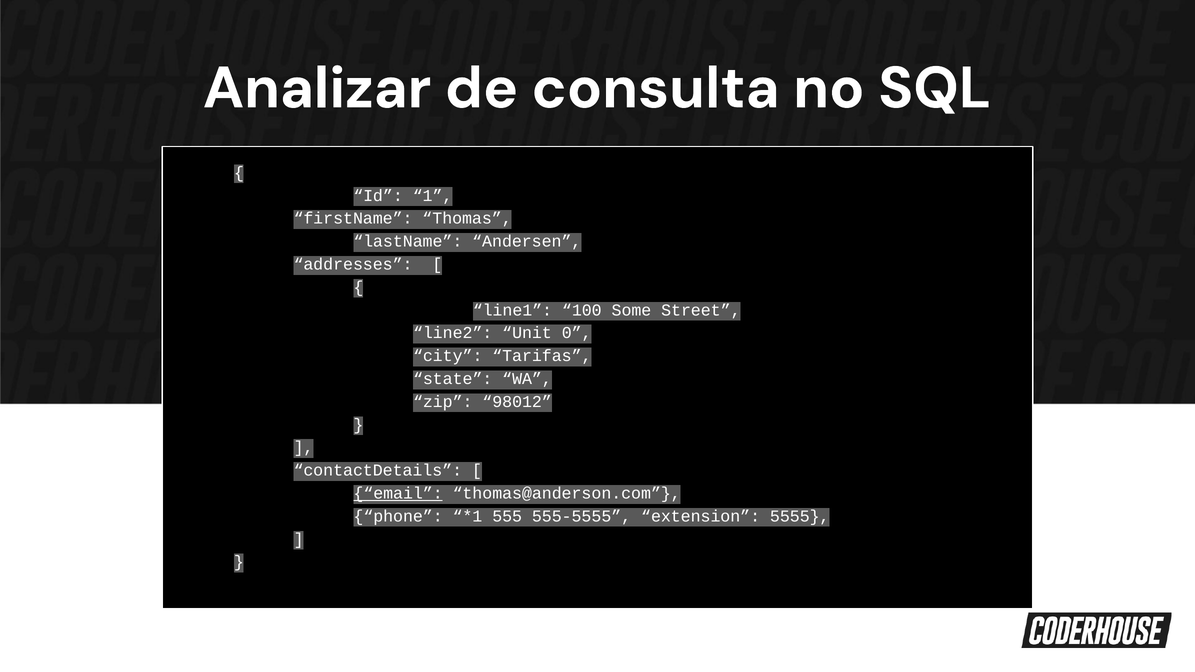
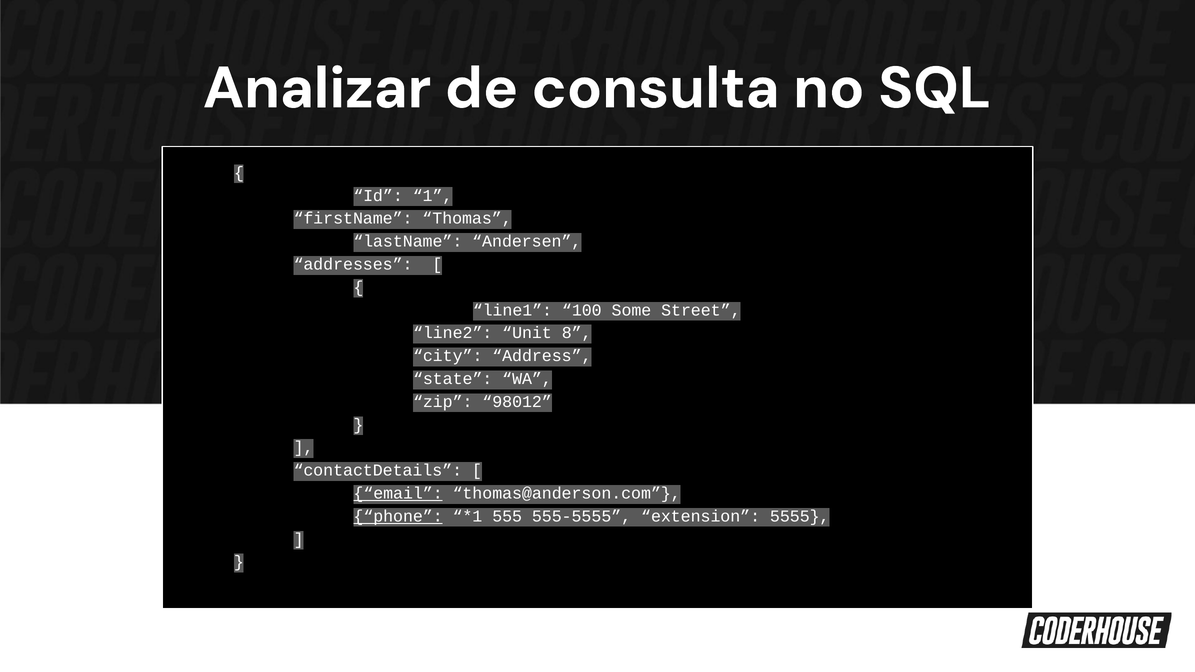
0: 0 -> 8
Tarifas: Tarifas -> Address
phone underline: none -> present
